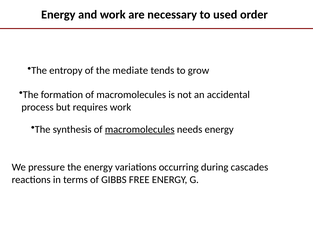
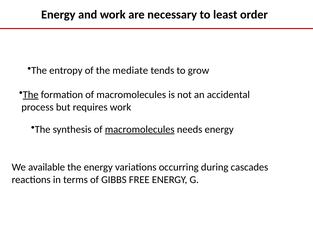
used: used -> least
The at (31, 95) underline: none -> present
pressure: pressure -> available
